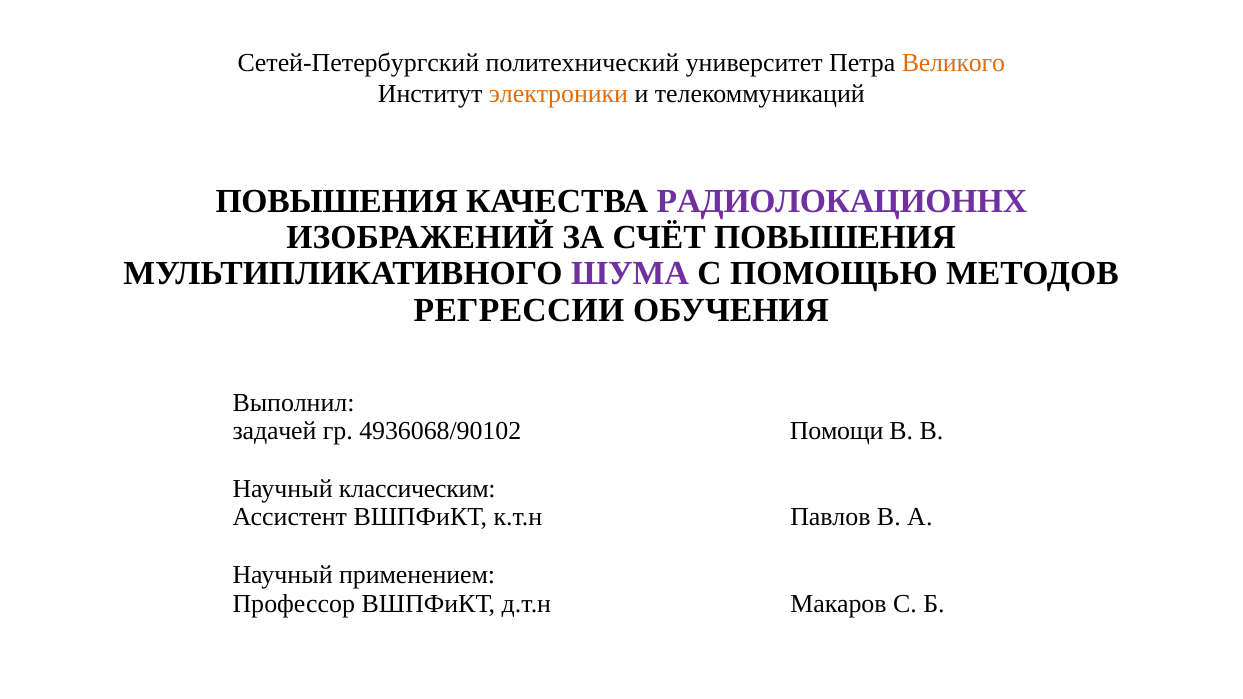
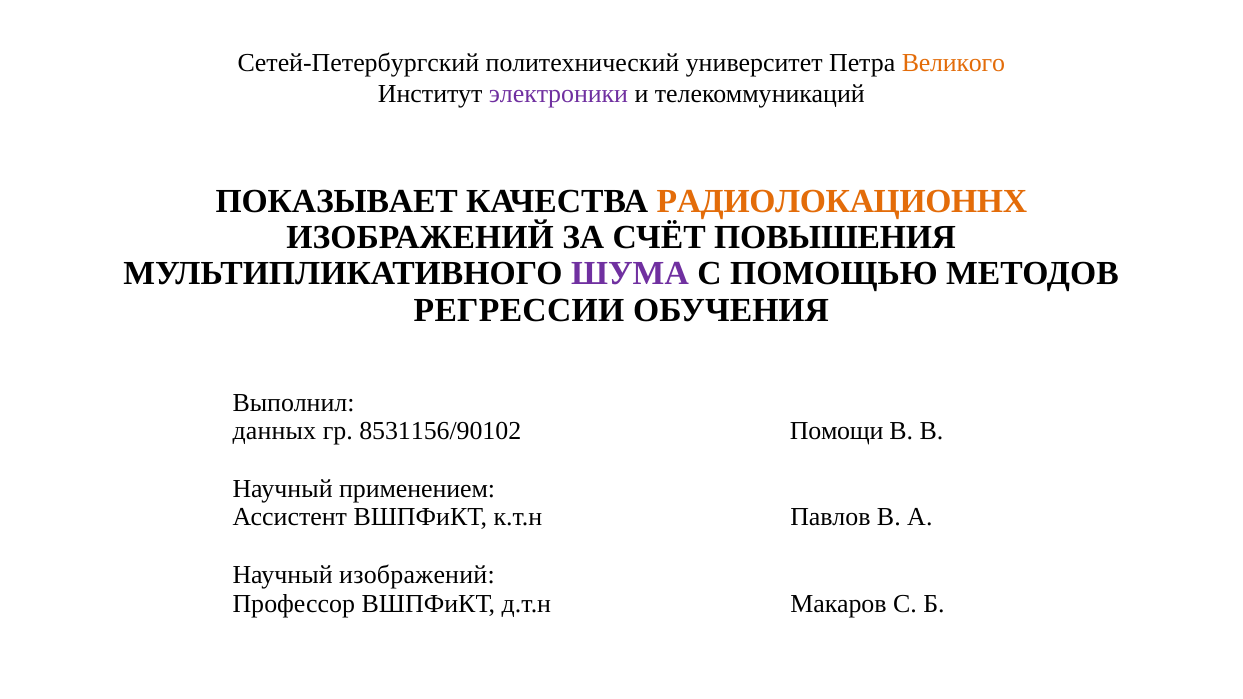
электроники colour: orange -> purple
ПОВЫШЕНИЯ at (337, 201): ПОВЫШЕНИЯ -> ПОКАЗЫВАЕТ
РАДИОЛОКАЦИОННХ colour: purple -> orange
задачей: задачей -> данных
4936068/90102: 4936068/90102 -> 8531156/90102
классическим: классическим -> применением
Научный применением: применением -> изображений
